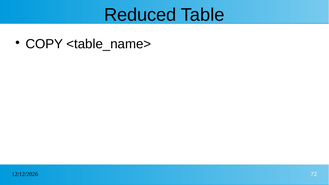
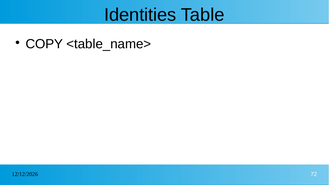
Reduced: Reduced -> Identities
